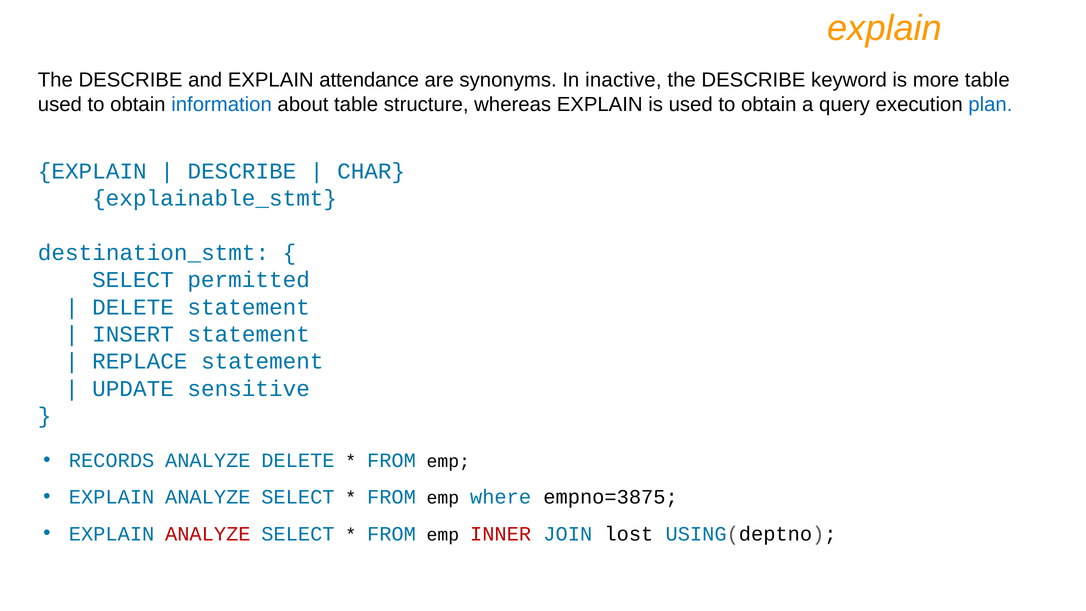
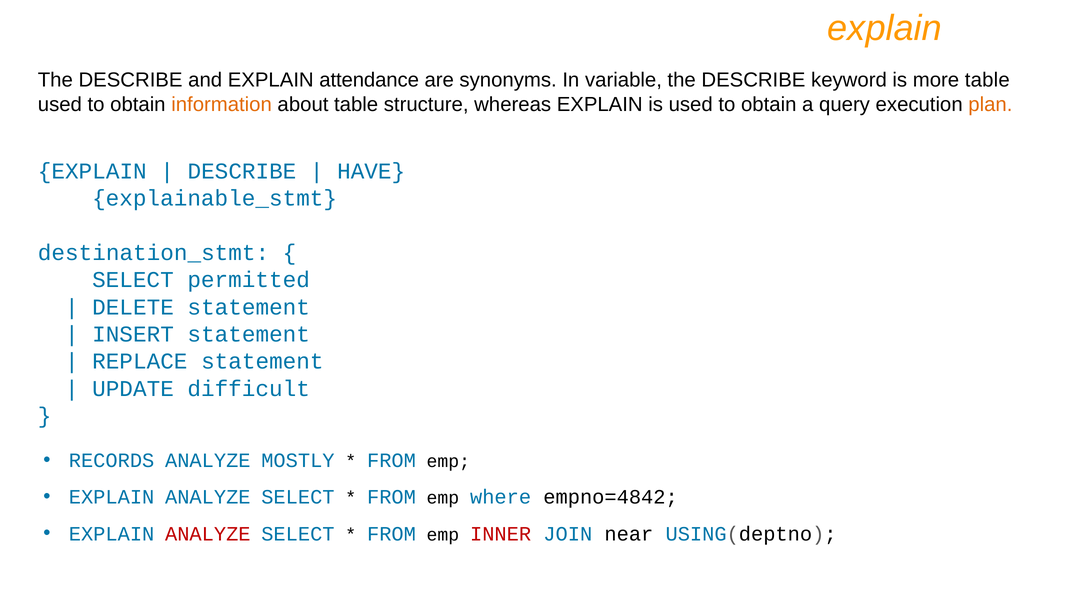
inactive: inactive -> variable
information colour: blue -> orange
plan colour: blue -> orange
CHAR: CHAR -> HAVE
sensitive: sensitive -> difficult
ANALYZE DELETE: DELETE -> MOSTLY
empno=3875: empno=3875 -> empno=4842
lost: lost -> near
